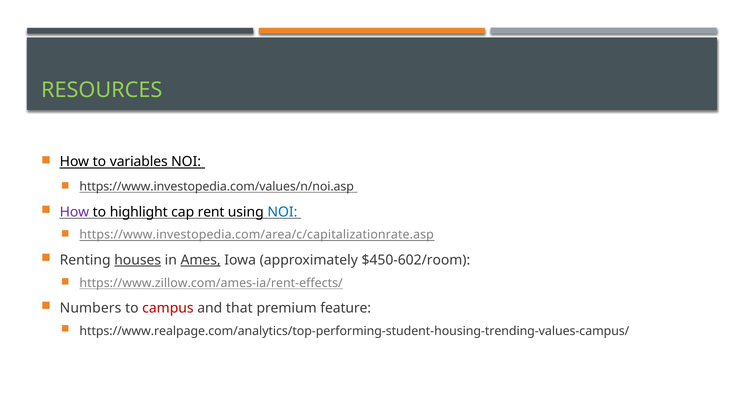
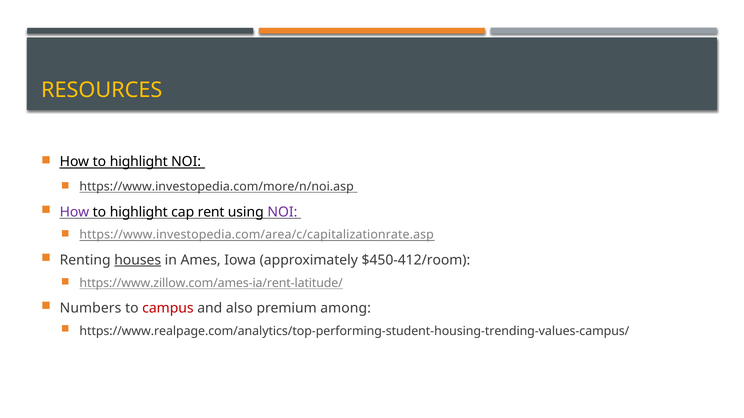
RESOURCES colour: light green -> yellow
variables at (139, 162): variables -> highlight
https://www.investopedia.com/values/n/noi.asp: https://www.investopedia.com/values/n/noi.asp -> https://www.investopedia.com/more/n/noi.asp
NOI at (282, 212) colour: blue -> purple
Ames underline: present -> none
$450-602/room: $450-602/room -> $450-412/room
https://www.zillow.com/ames-ia/rent-effects/: https://www.zillow.com/ames-ia/rent-effects/ -> https://www.zillow.com/ames-ia/rent-latitude/
that: that -> also
feature: feature -> among
